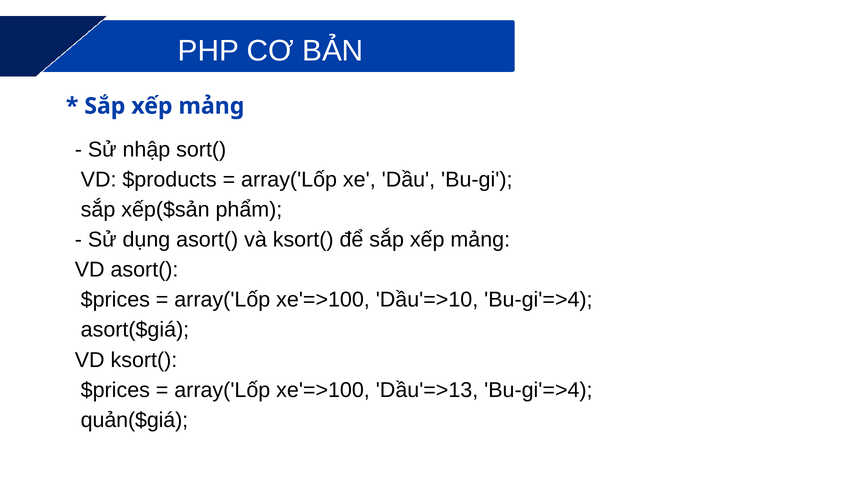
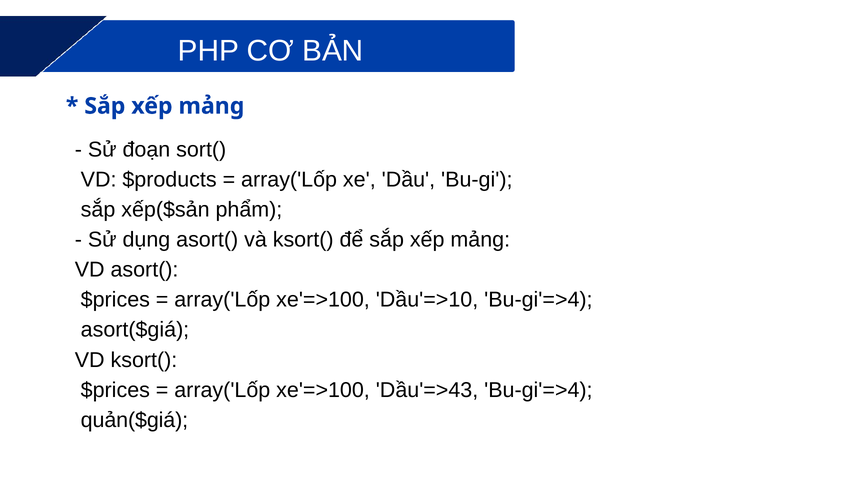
nhập: nhập -> đoạn
Dầu'=>13: Dầu'=>13 -> Dầu'=>43
